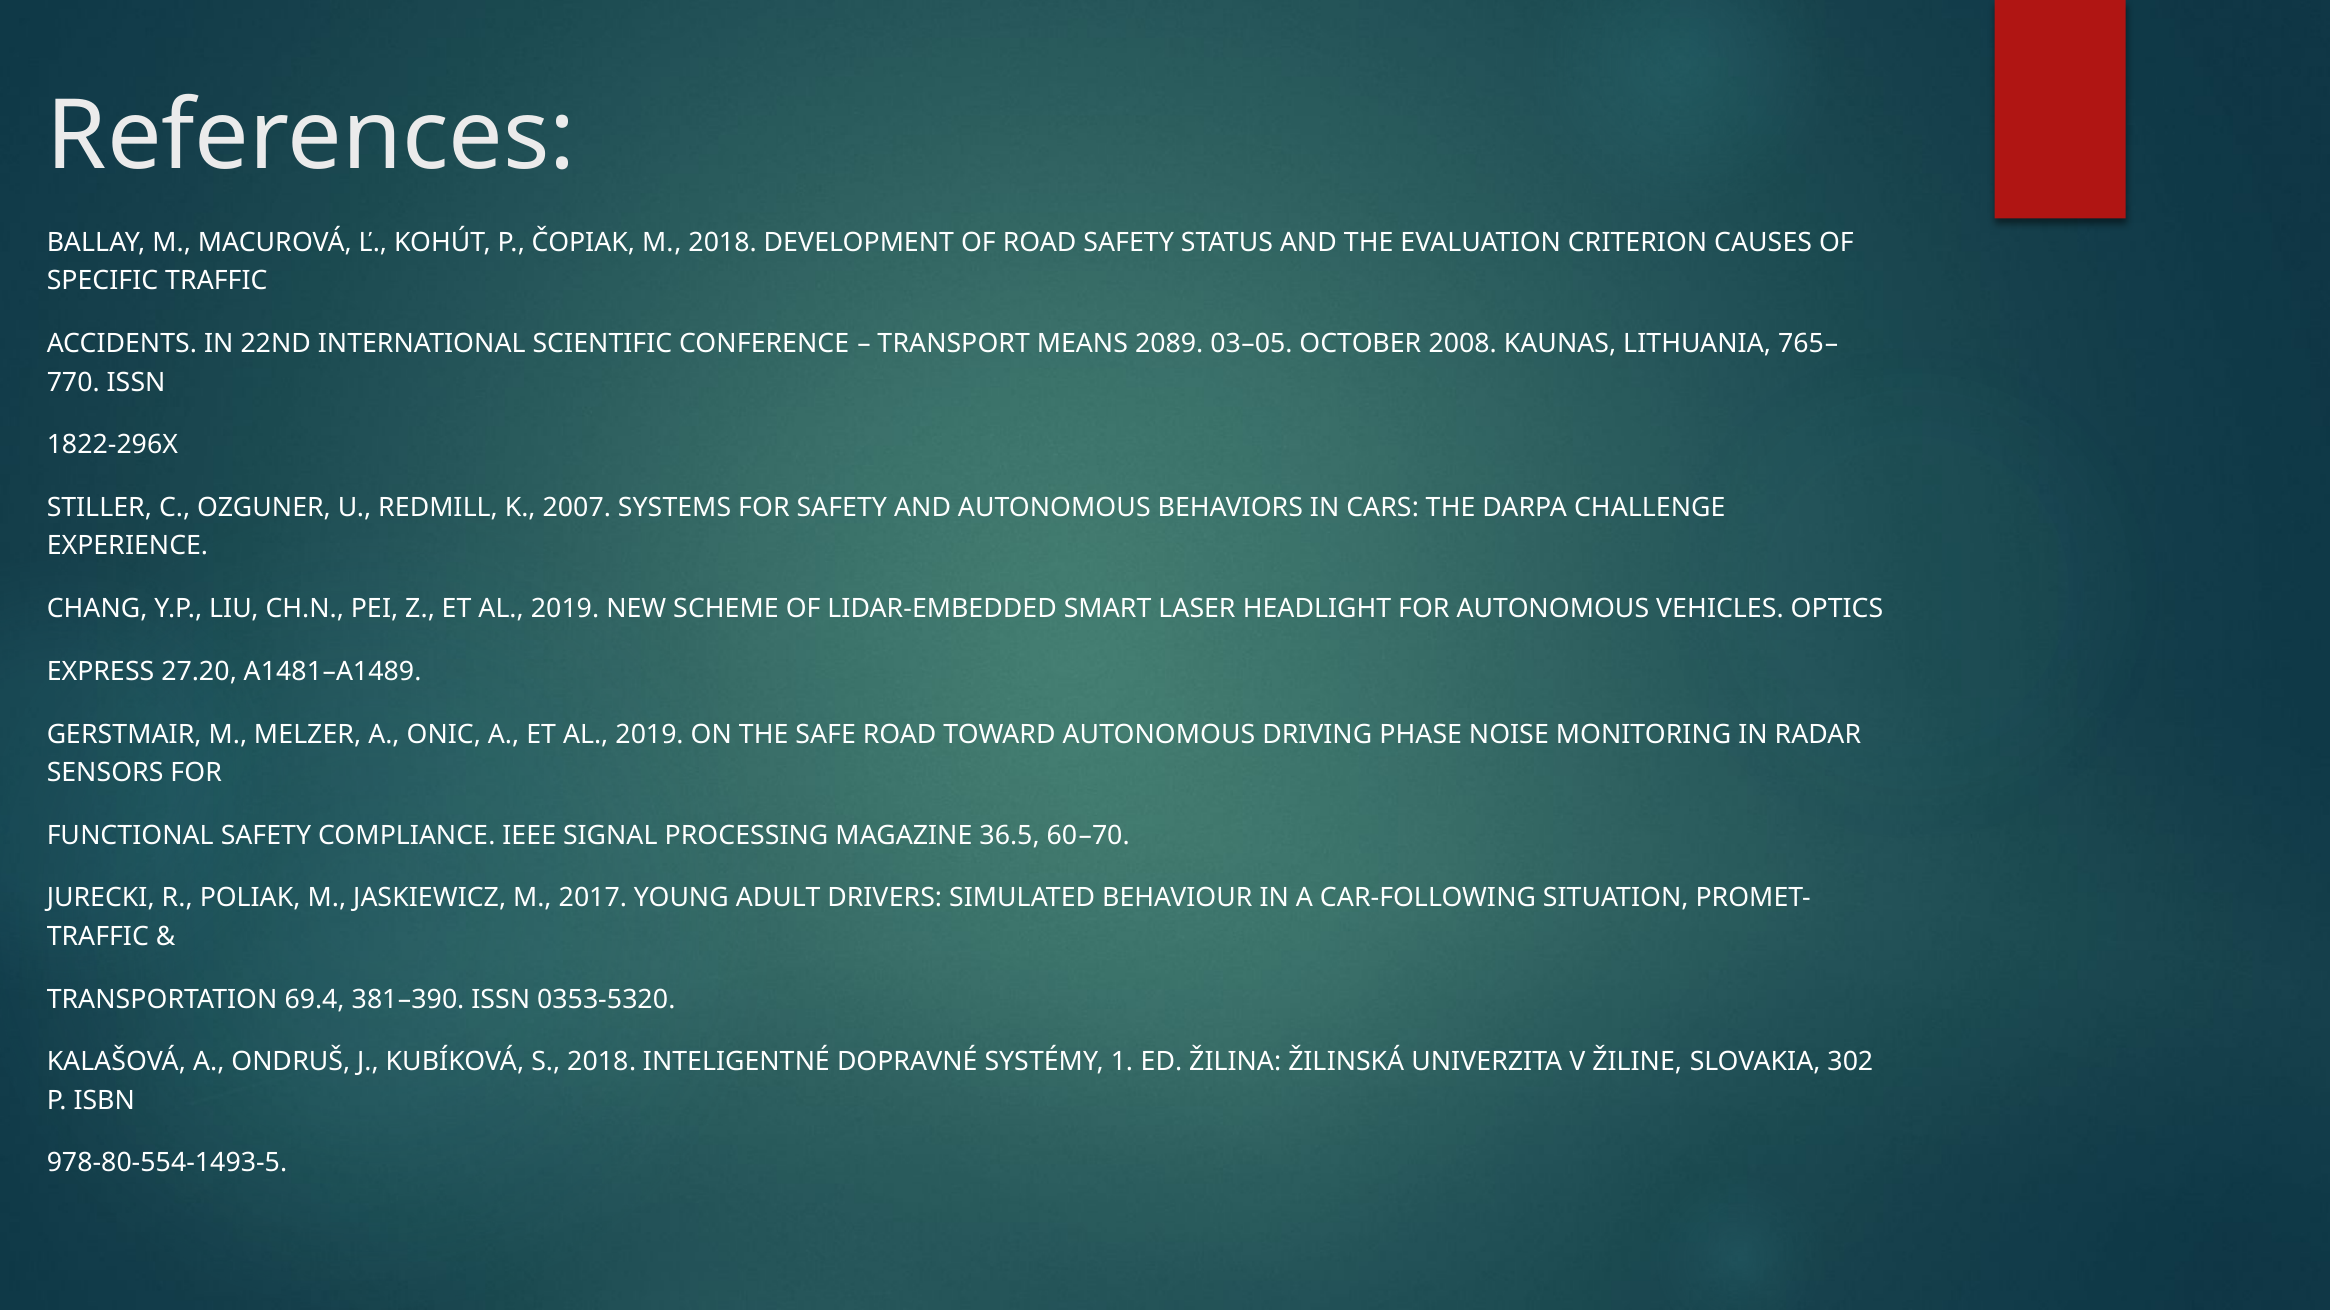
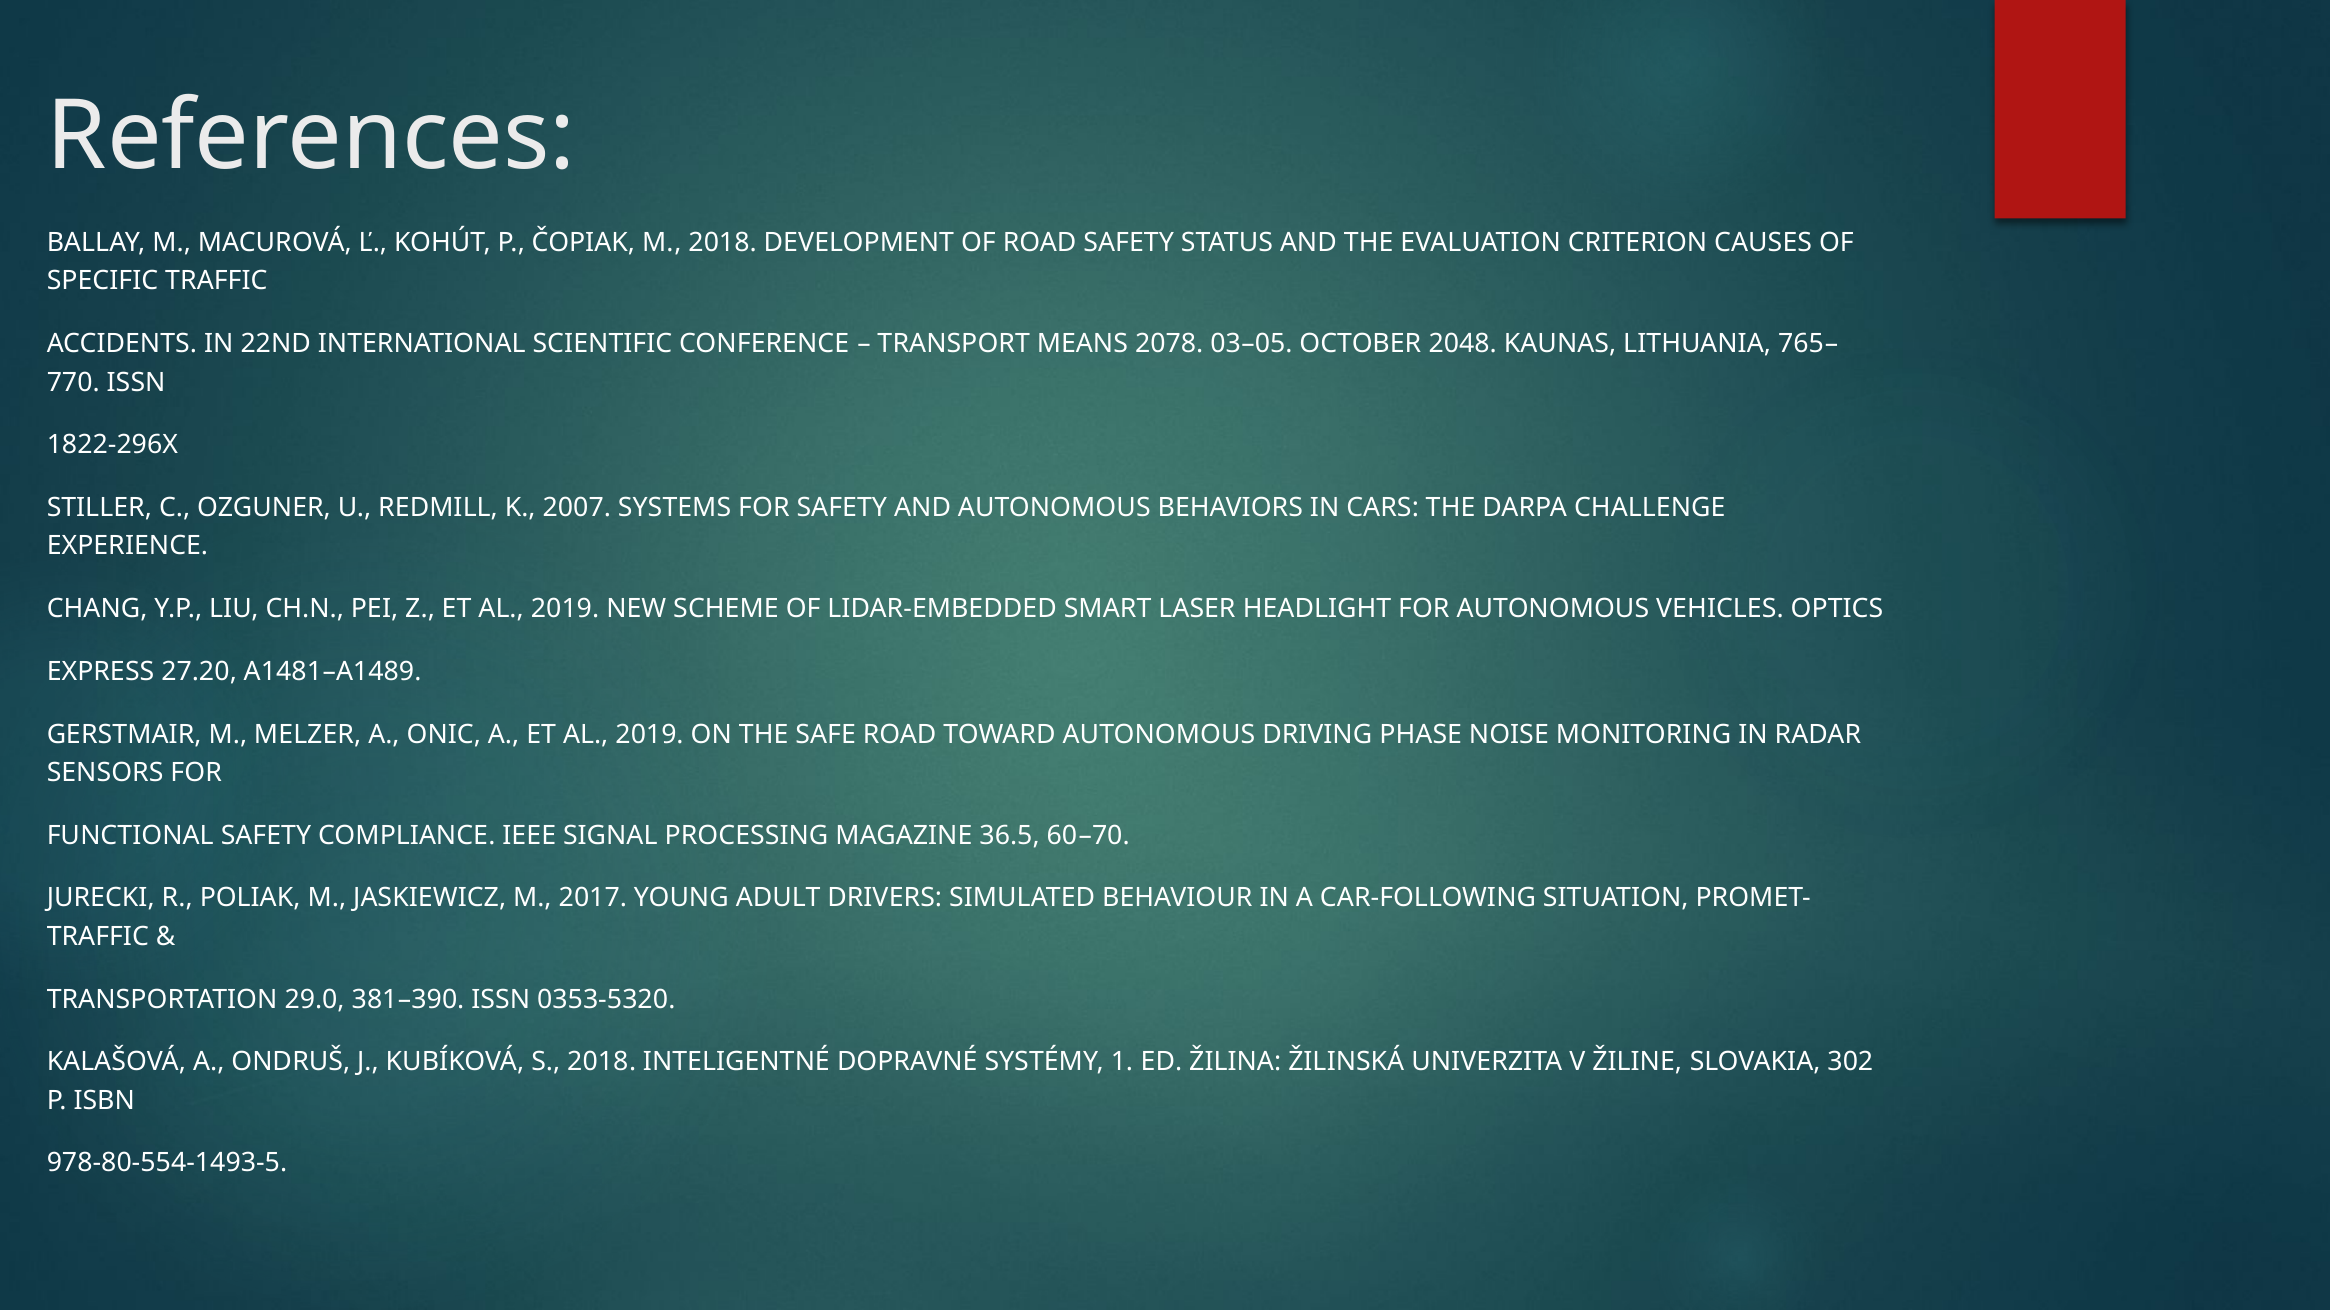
2089: 2089 -> 2078
2008: 2008 -> 2048
69.4: 69.4 -> 29.0
